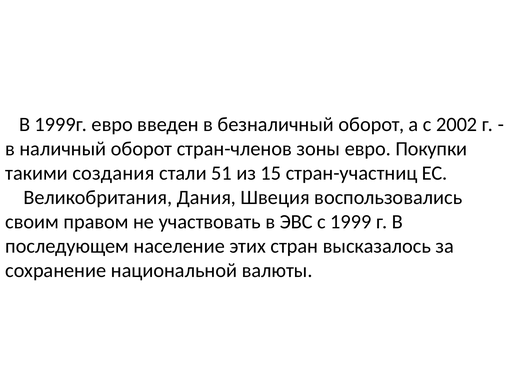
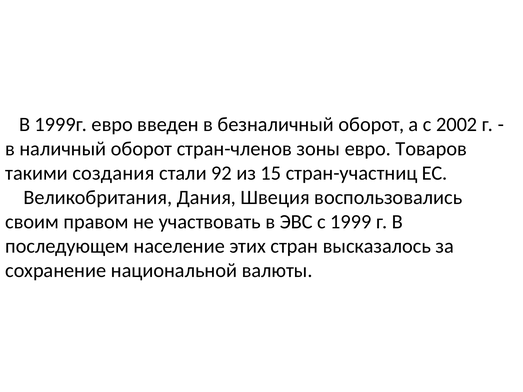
Покупки: Покупки -> Товаров
51: 51 -> 92
